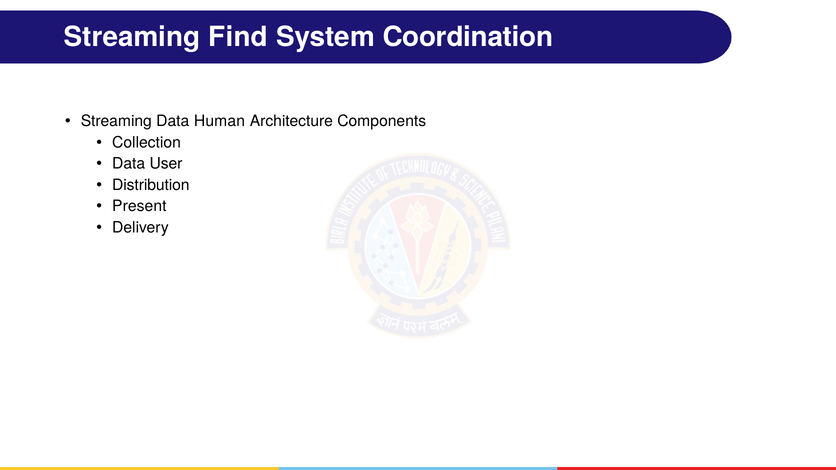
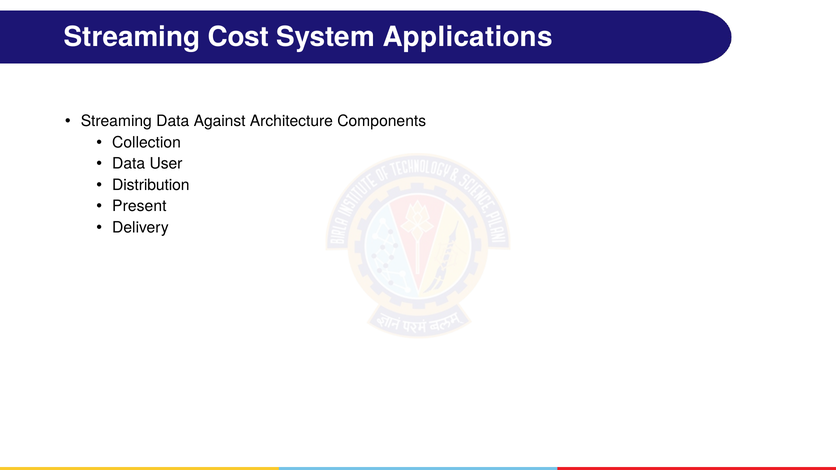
Find: Find -> Cost
Coordination: Coordination -> Applications
Human: Human -> Against
